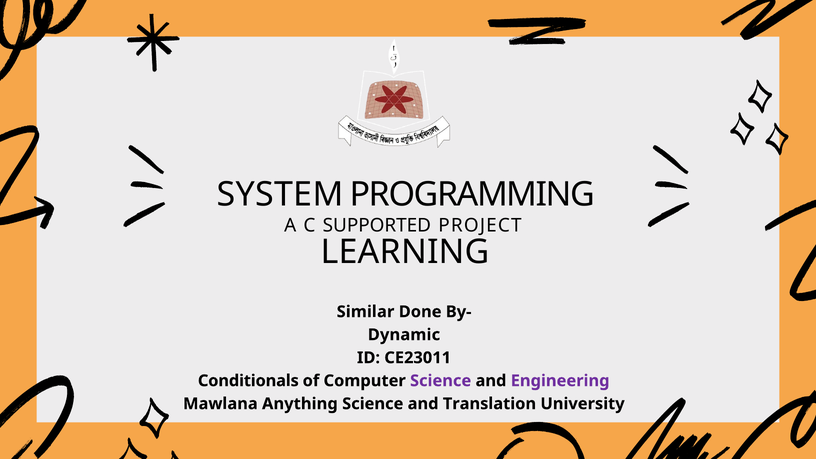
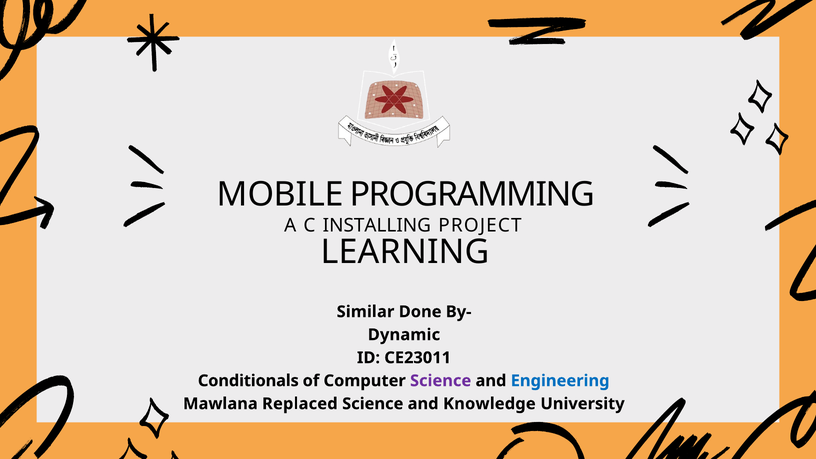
SYSTEM: SYSTEM -> MOBILE
SUPPORTED: SUPPORTED -> INSTALLING
Engineering colour: purple -> blue
Anything: Anything -> Replaced
Translation: Translation -> Knowledge
